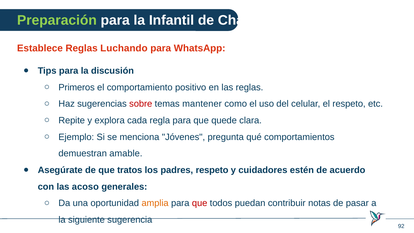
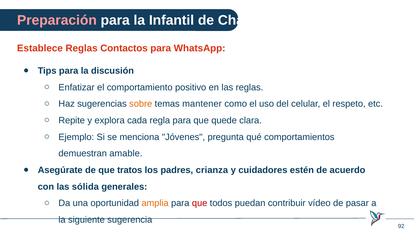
Preparación colour: light green -> pink
Luchando: Luchando -> Contactos
Primeros: Primeros -> Enfatizar
sobre colour: red -> orange
padres respeto: respeto -> crianza
acoso: acoso -> sólida
notas: notas -> vídeo
